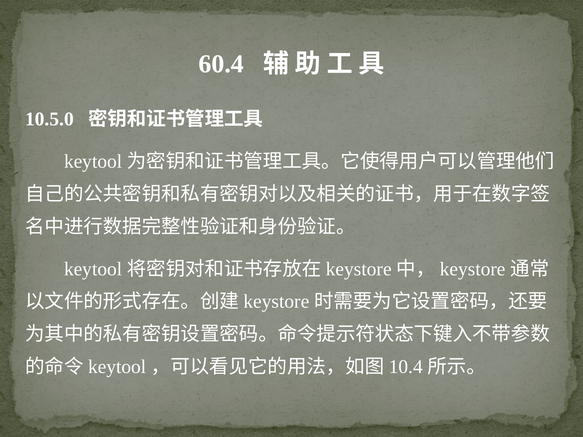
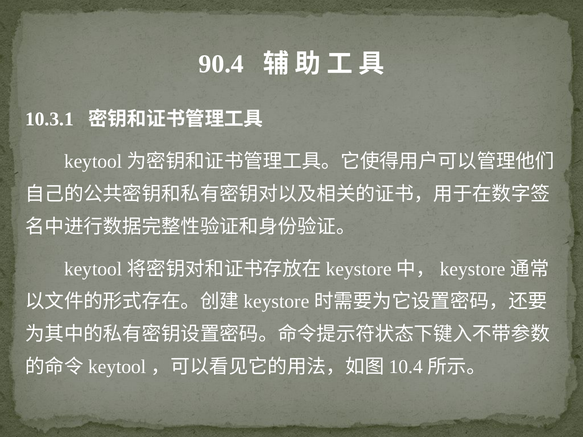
60.4: 60.4 -> 90.4
10.5.0: 10.5.0 -> 10.3.1
